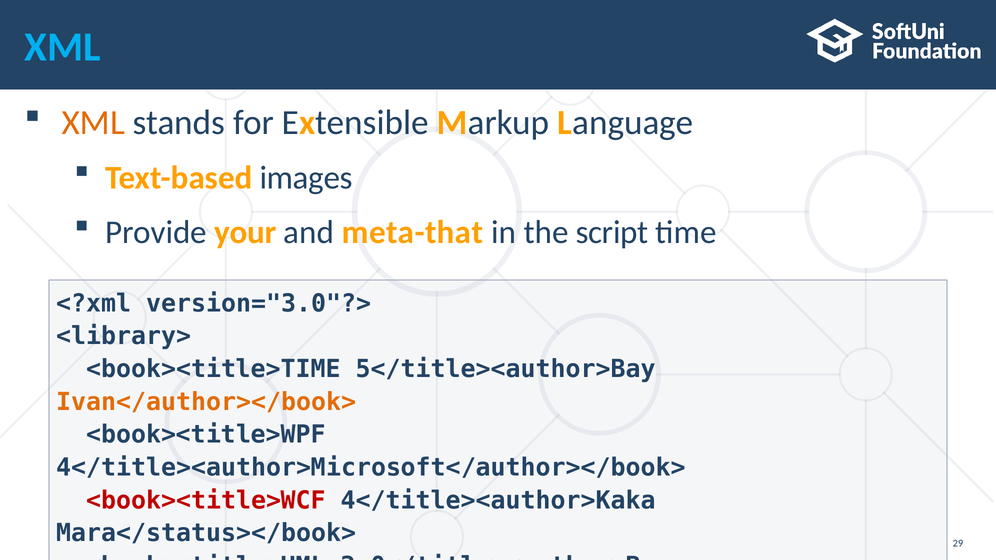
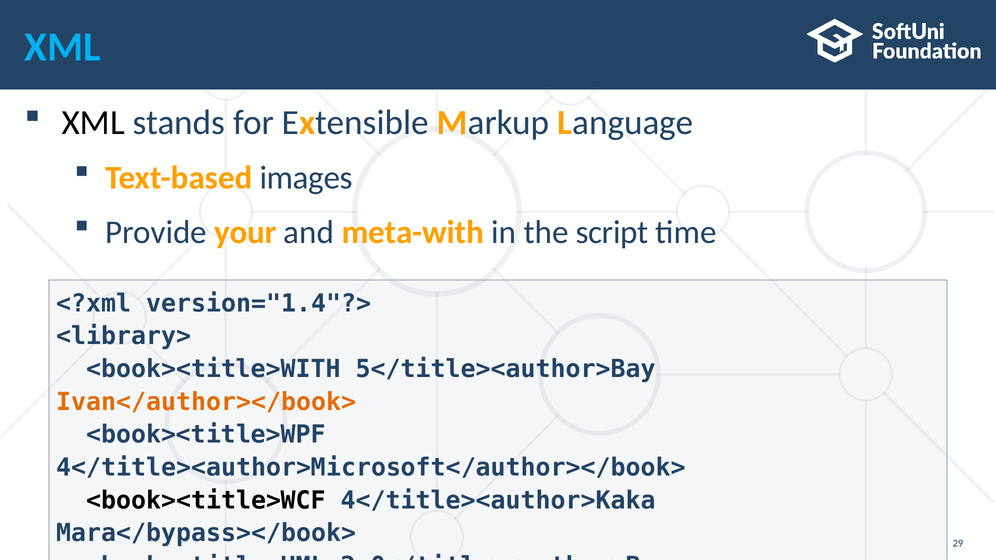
XML at (93, 123) colour: orange -> black
meta-that: meta-that -> meta-with
version="3.0"?>: version="3.0"?> -> version="1.4"?>
<book><title>TIME: <book><title>TIME -> <book><title>WITH
<book><title>WCF colour: red -> black
Mara</status></book>: Mara</status></book> -> Mara</bypass></book>
